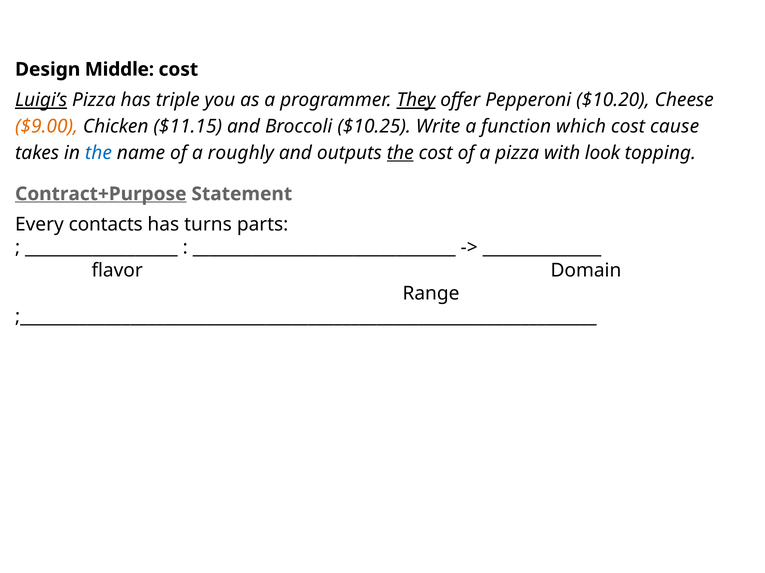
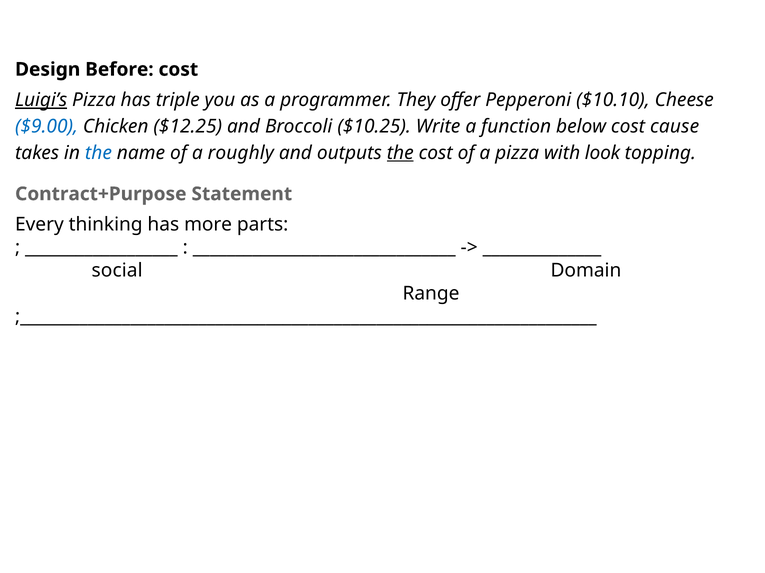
Middle: Middle -> Before
They underline: present -> none
$10.20: $10.20 -> $10.10
$9.00 colour: orange -> blue
$11.15: $11.15 -> $12.25
which: which -> below
Contract+Purpose underline: present -> none
contacts: contacts -> thinking
turns: turns -> more
flavor: flavor -> social
